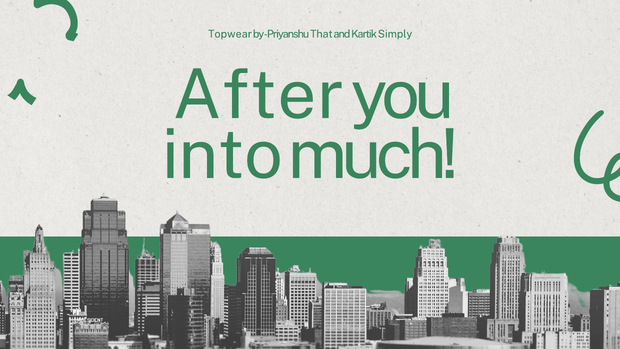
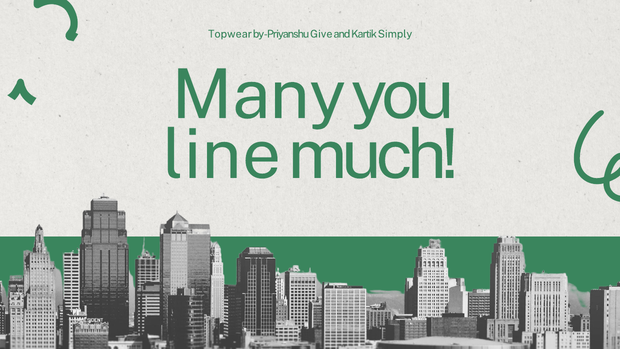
That: That -> Give
After: After -> Many
into: into -> line
